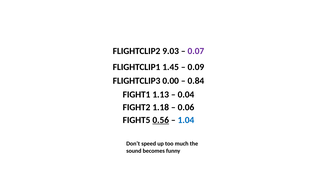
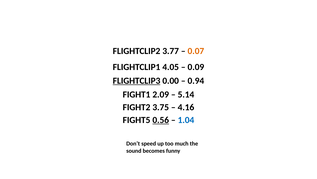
9.03: 9.03 -> 3.77
0.07 colour: purple -> orange
1.45: 1.45 -> 4.05
FLIGHTCLIP3 underline: none -> present
0.84: 0.84 -> 0.94
1.13: 1.13 -> 2.09
0.04: 0.04 -> 5.14
1.18: 1.18 -> 3.75
0.06: 0.06 -> 4.16
